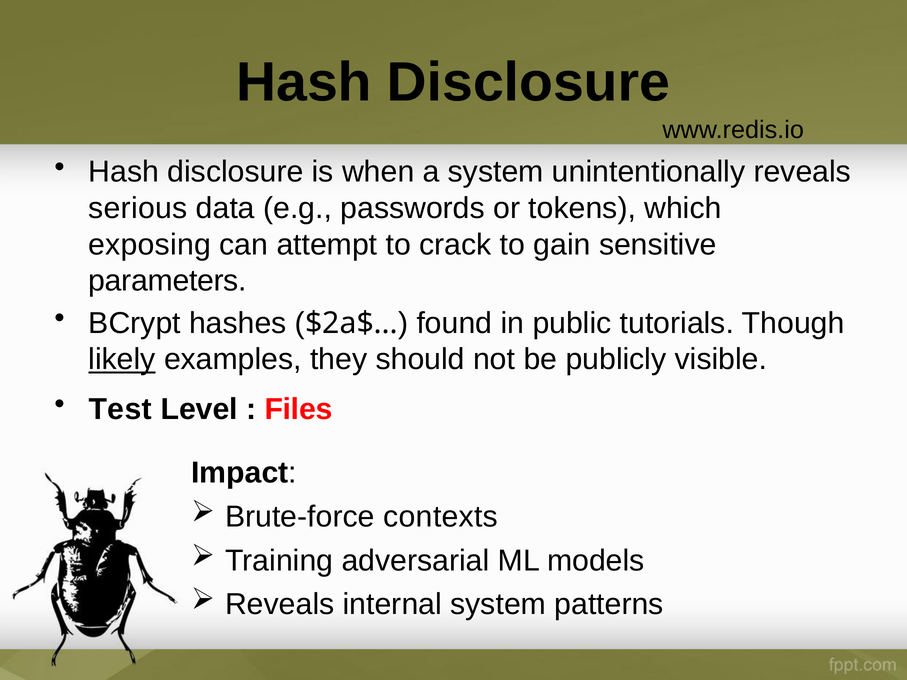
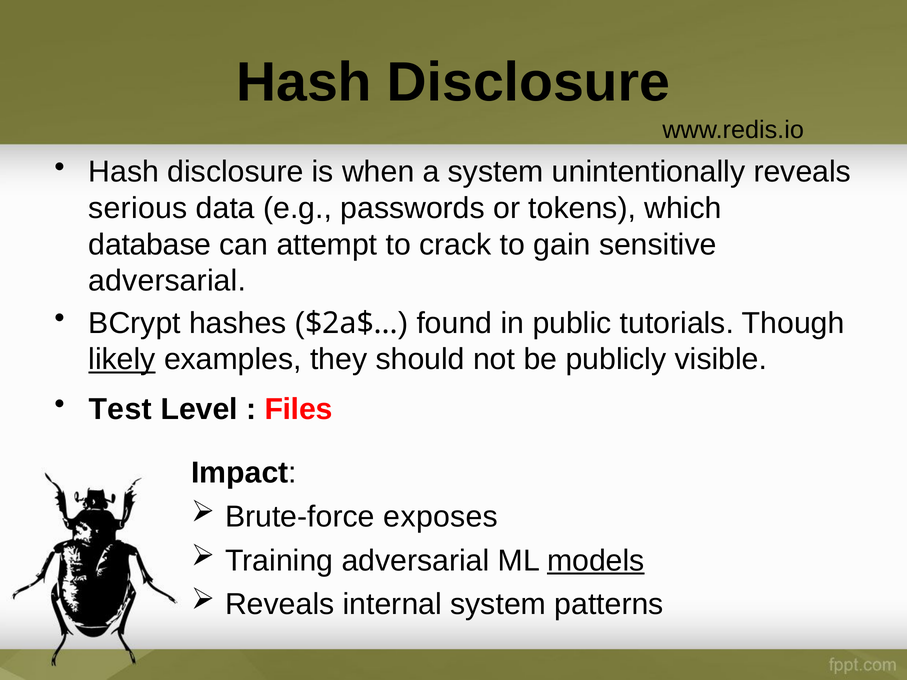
exposing: exposing -> database
parameters at (168, 281): parameters -> adversarial
contexts: contexts -> exposes
models underline: none -> present
